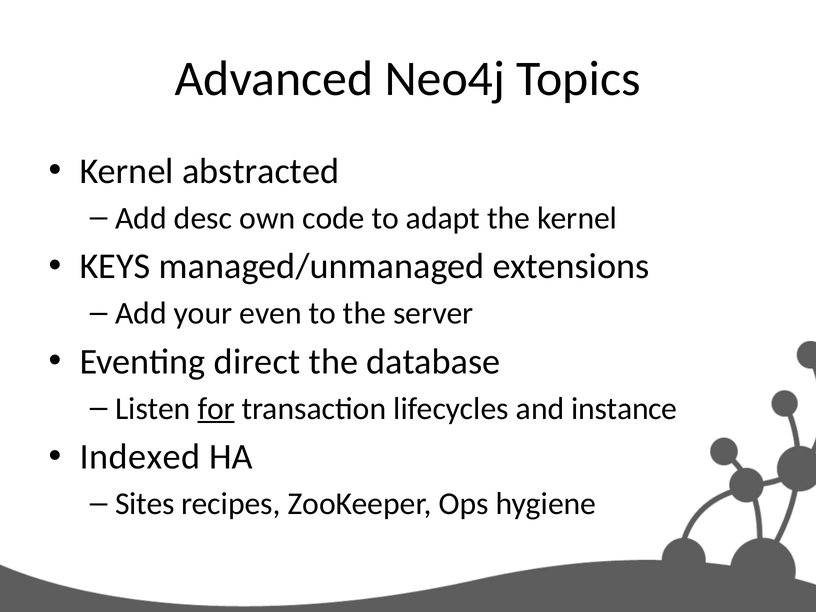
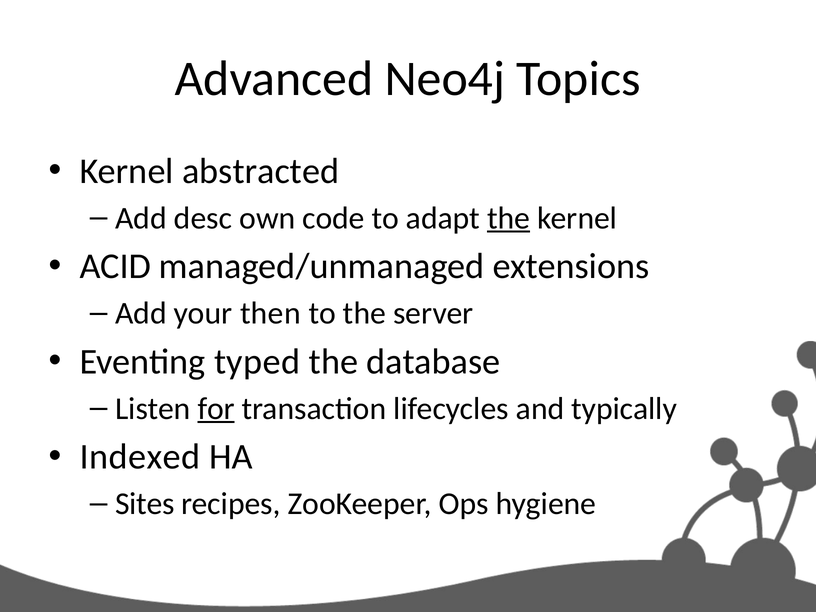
the at (509, 218) underline: none -> present
KEYS: KEYS -> ACID
even: even -> then
direct: direct -> typed
instance: instance -> typically
